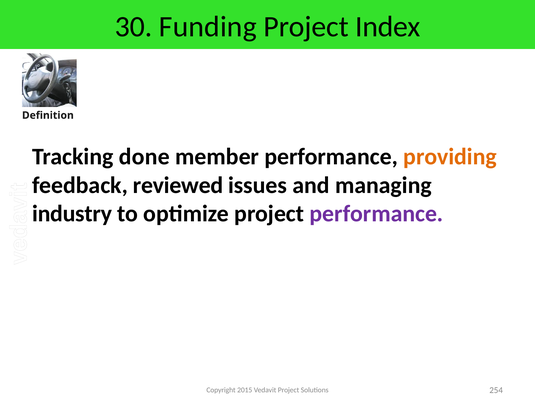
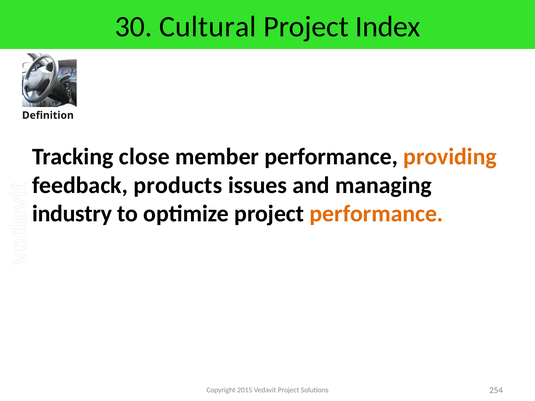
Funding: Funding -> Cultural
done: done -> close
reviewed: reviewed -> products
performance at (376, 214) colour: purple -> orange
